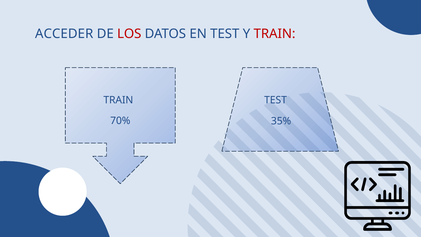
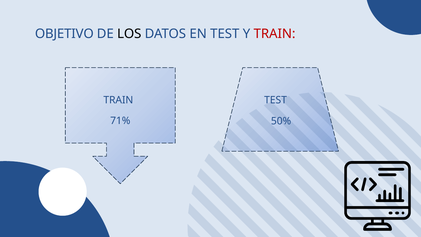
ACCEDER: ACCEDER -> OBJETIVO
LOS colour: red -> black
70%: 70% -> 71%
35%: 35% -> 50%
